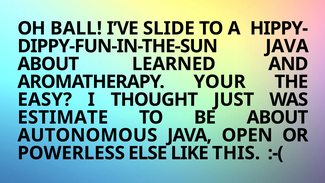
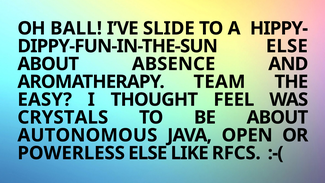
JAVA at (287, 46): JAVA -> ELSE
LEARNED: LEARNED -> ABSENCE
YOUR: YOUR -> TEAM
JUST: JUST -> FEEL
ESTIMATE: ESTIMATE -> CRYSTALS
THIS: THIS -> RFCS
